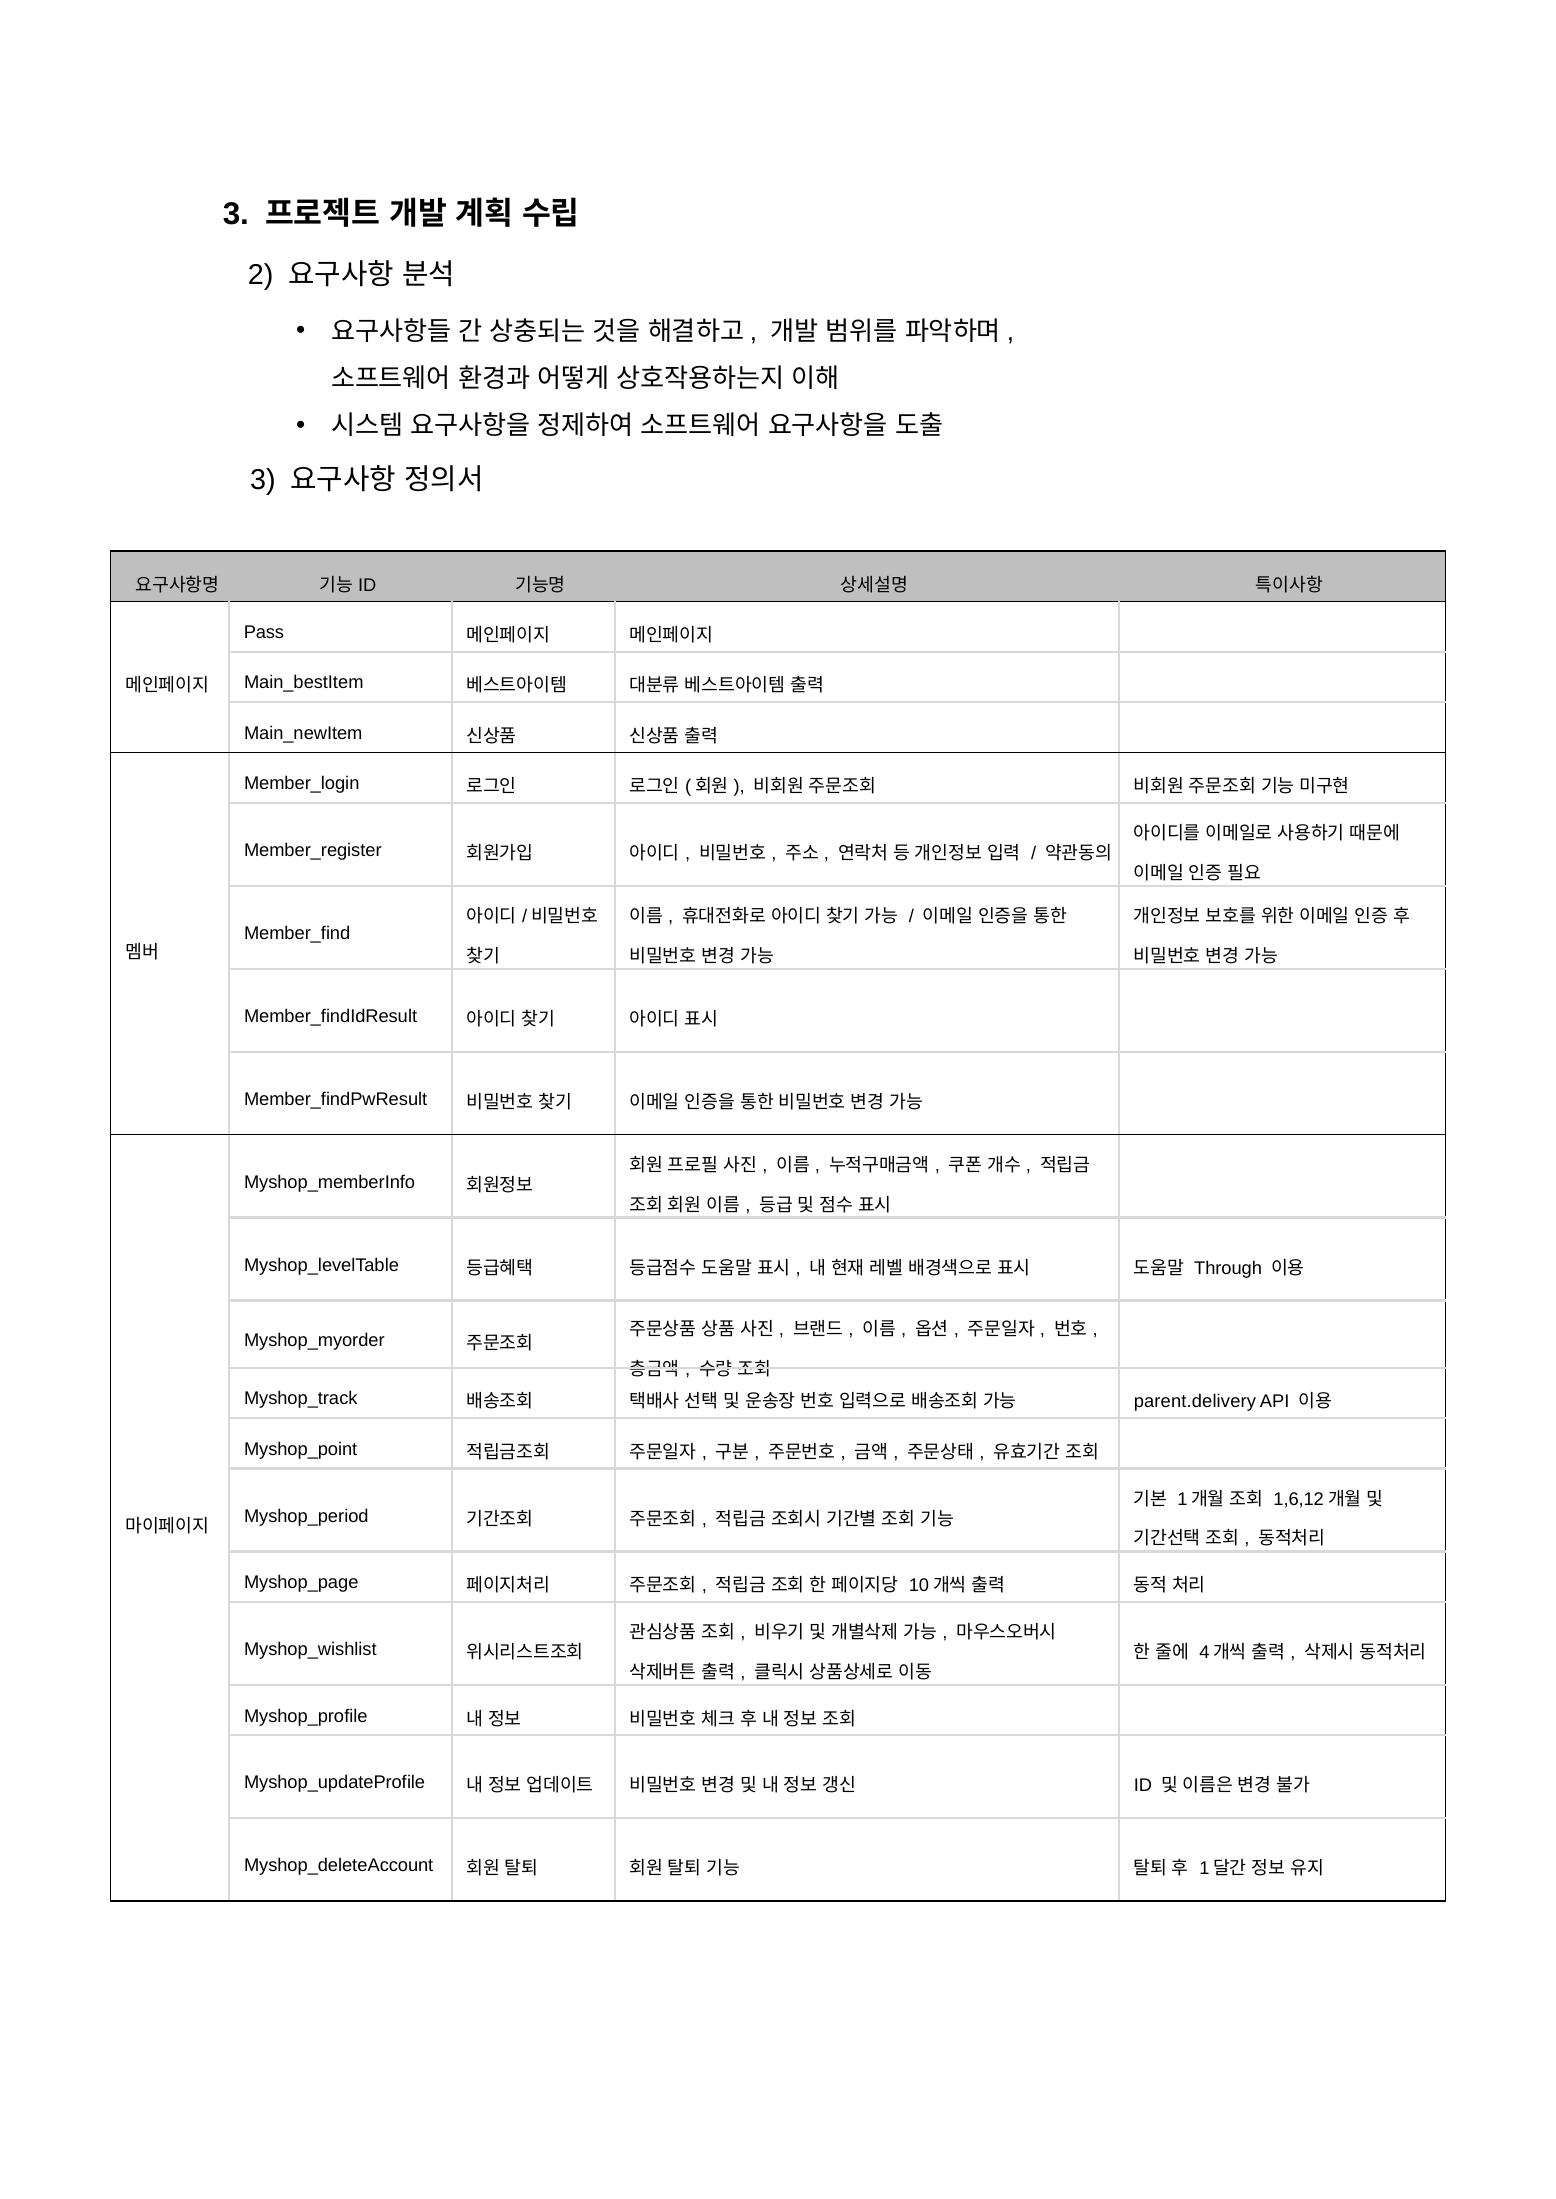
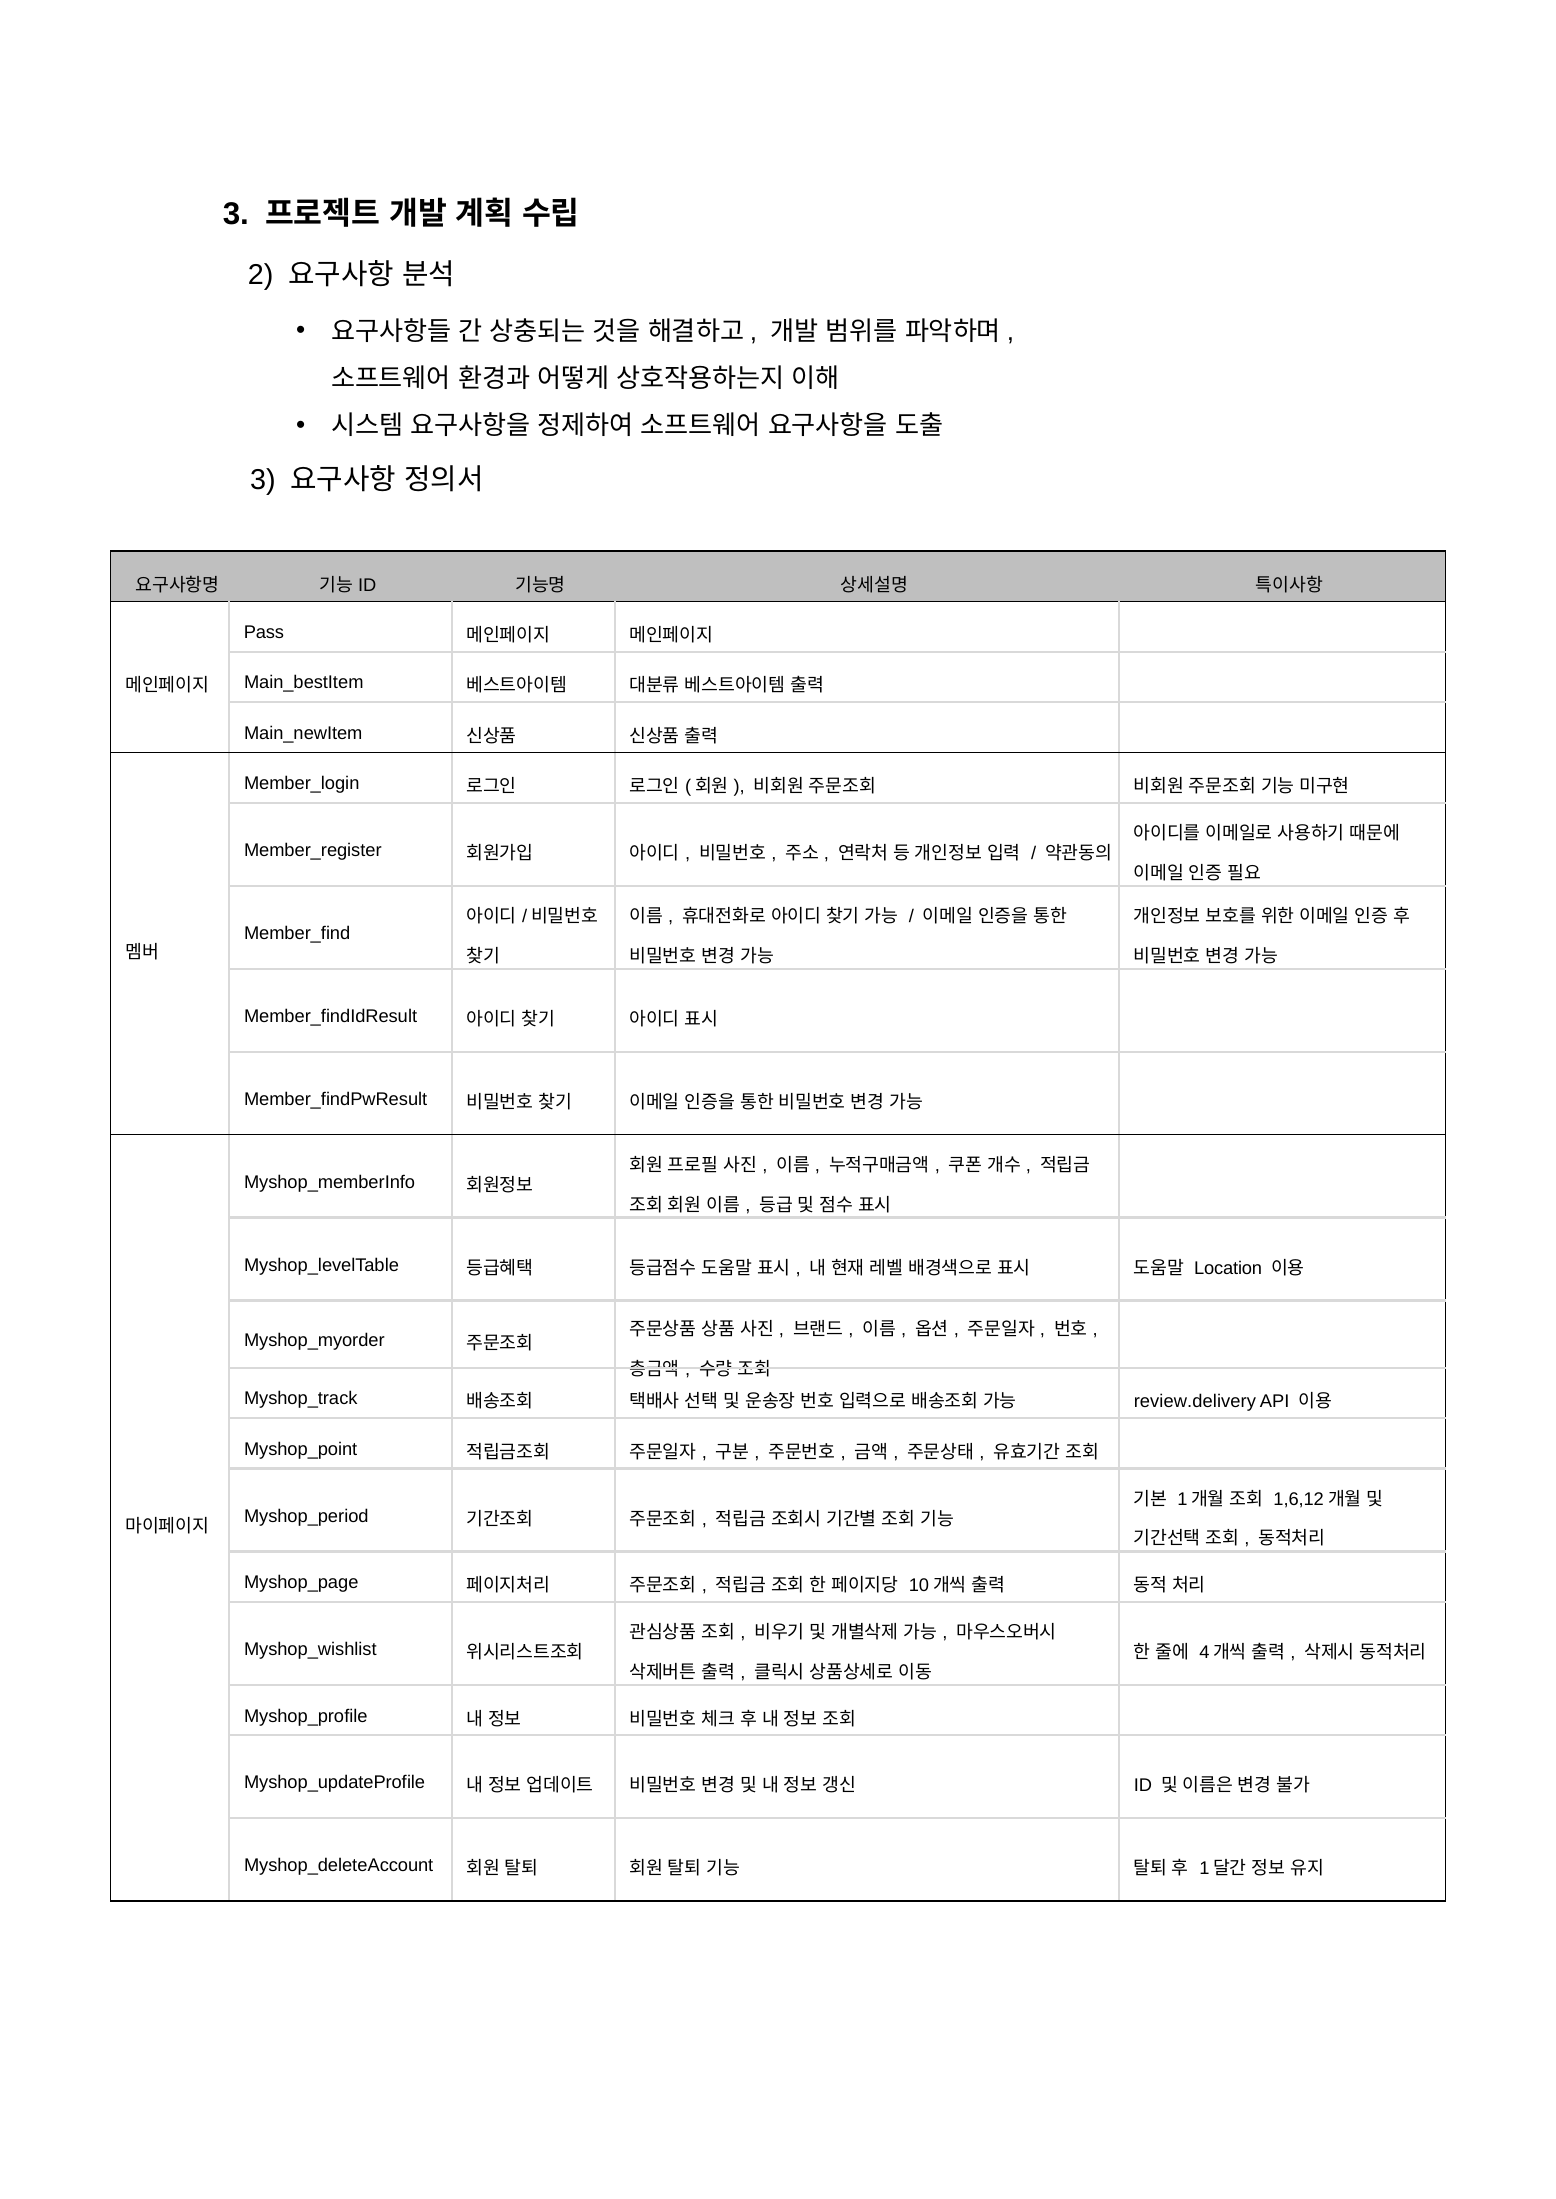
Through: Through -> Location
parent.delivery: parent.delivery -> review.delivery
